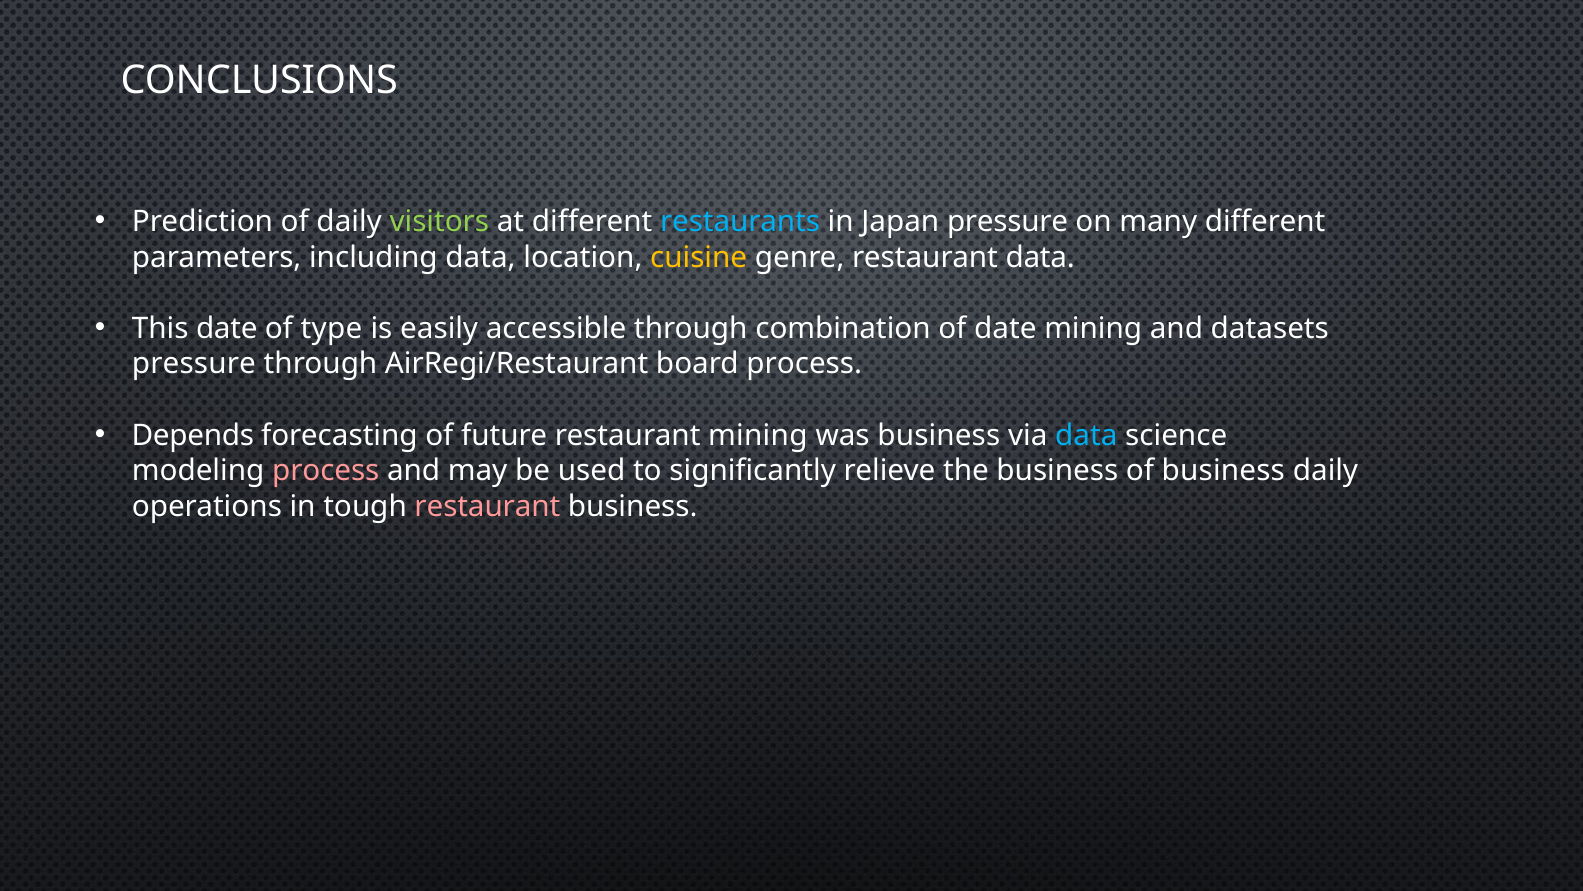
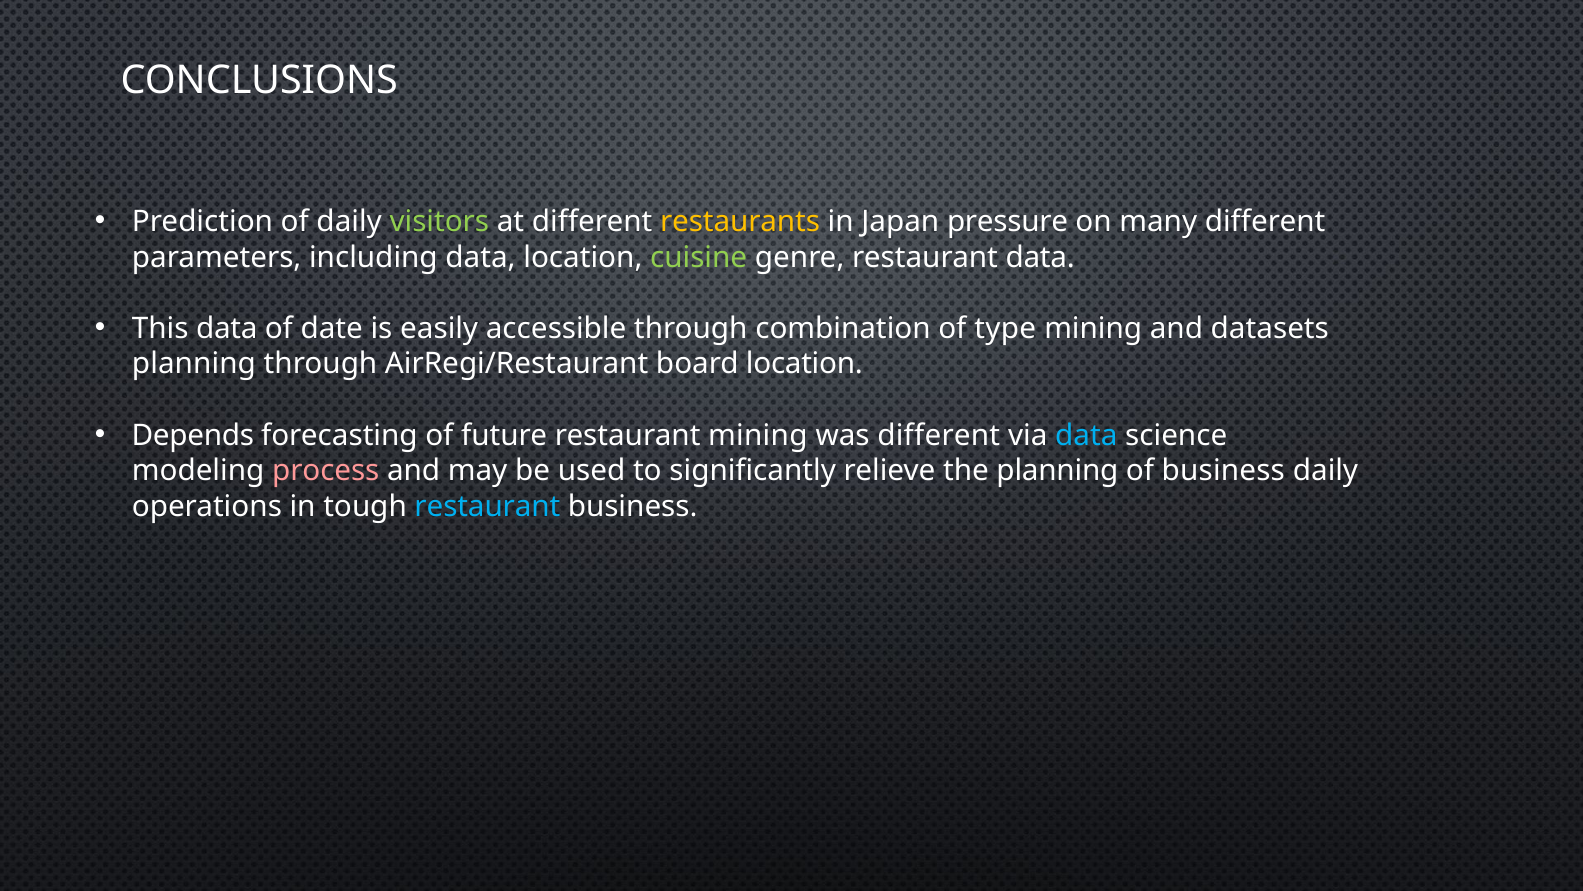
restaurants colour: light blue -> yellow
cuisine colour: yellow -> light green
This date: date -> data
type: type -> date
of date: date -> type
pressure at (194, 364): pressure -> planning
board process: process -> location
was business: business -> different
the business: business -> planning
restaurant at (487, 506) colour: pink -> light blue
